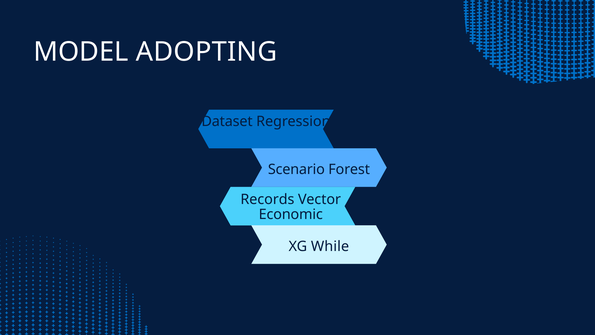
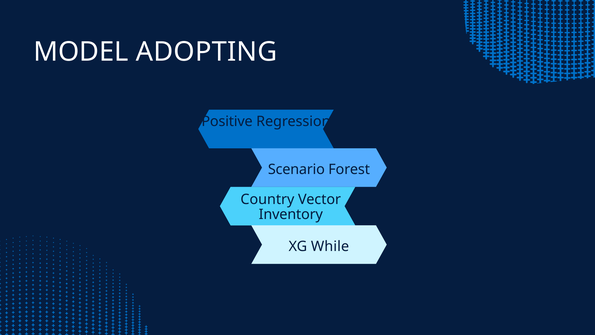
Dataset: Dataset -> Positive
Records: Records -> Country
Economic: Economic -> Inventory
